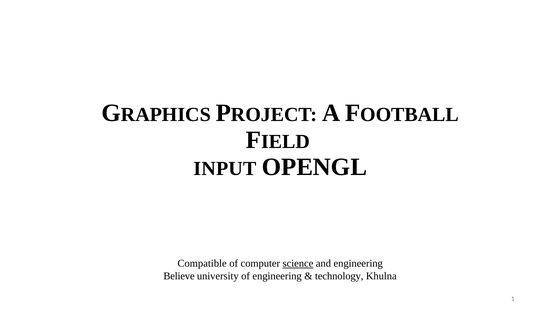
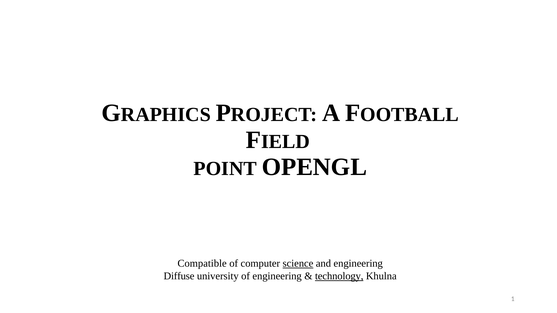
INPUT: INPUT -> POINT
Believe: Believe -> Diffuse
technology underline: none -> present
